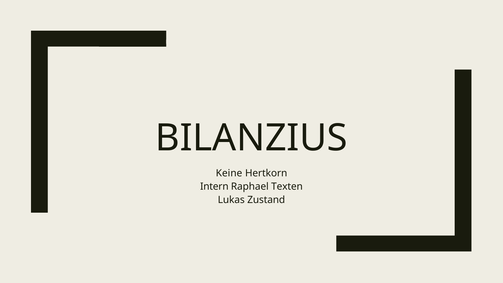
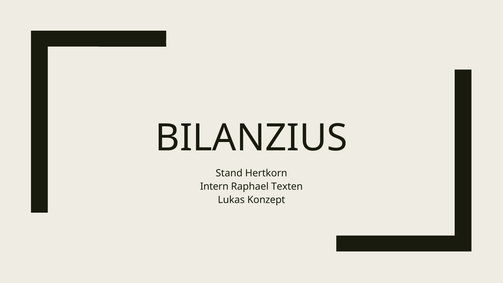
Keine: Keine -> Stand
Zustand: Zustand -> Konzept
